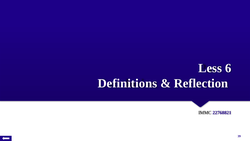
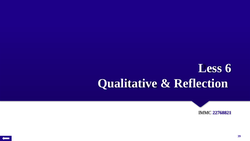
Definitions: Definitions -> Qualitative
